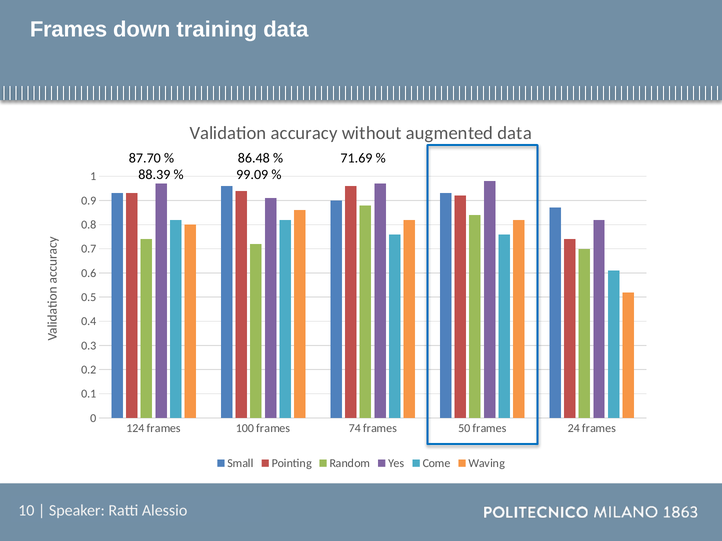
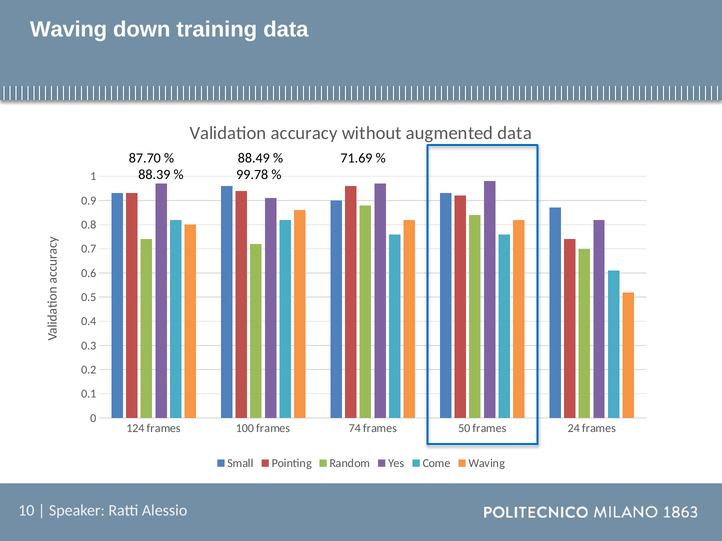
Frames at (69, 29): Frames -> Waving
86.48: 86.48 -> 88.49
99.09: 99.09 -> 99.78
